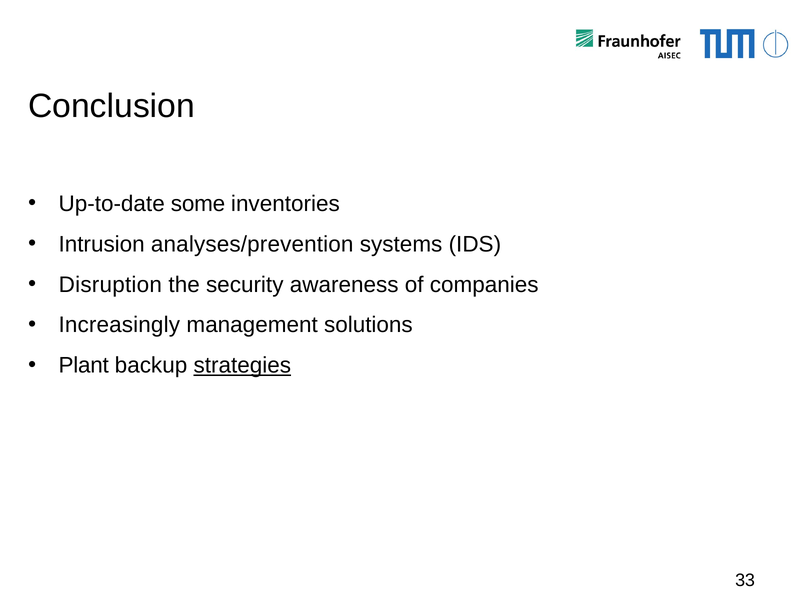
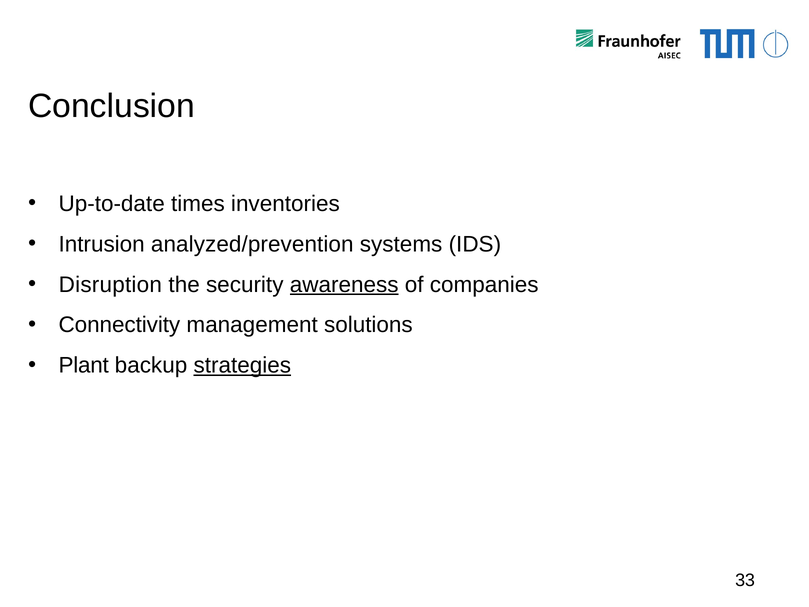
some: some -> times
analyses/prevention: analyses/prevention -> analyzed/prevention
awareness underline: none -> present
Increasingly: Increasingly -> Connectivity
